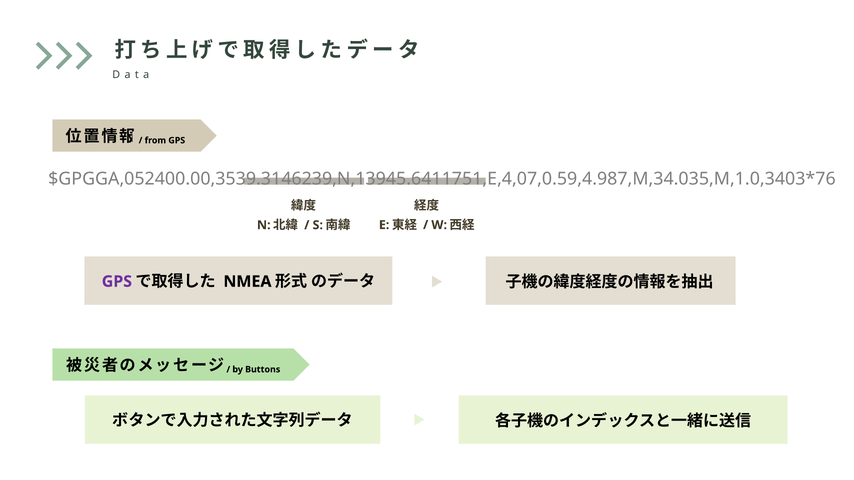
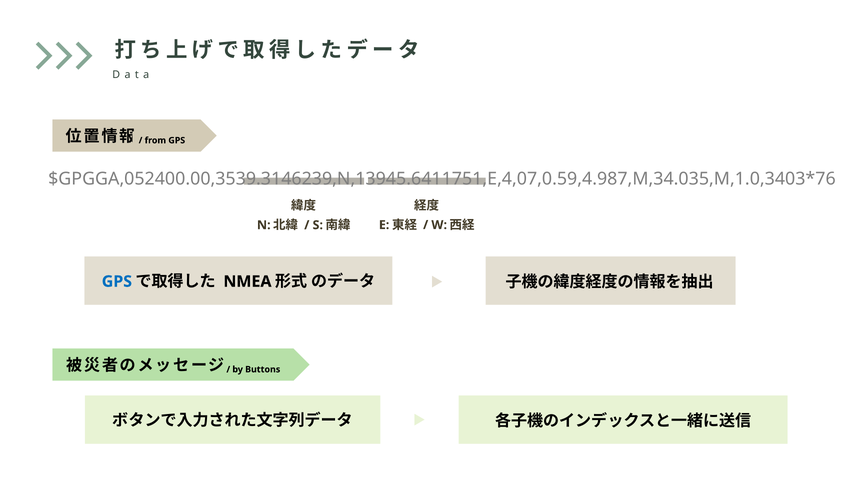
GPS at (117, 282) colour: purple -> blue
